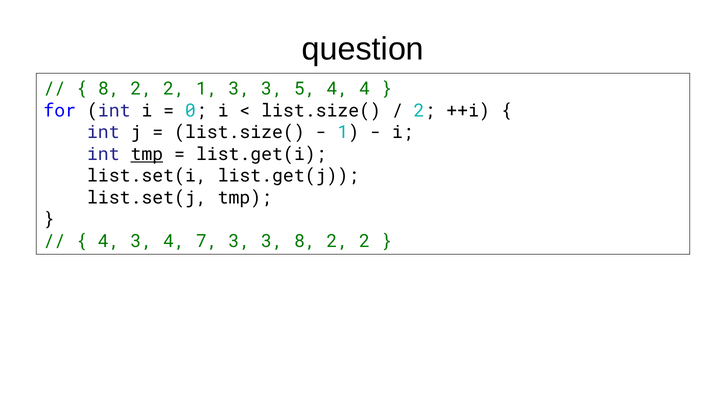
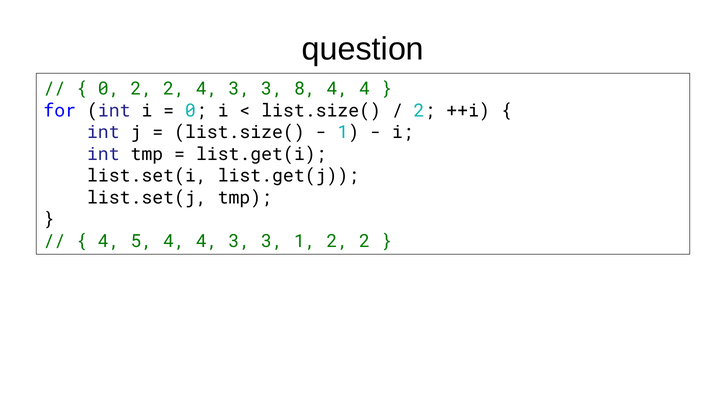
8 at (109, 89): 8 -> 0
2 1: 1 -> 4
5: 5 -> 8
tmp at (147, 154) underline: present -> none
4 3: 3 -> 5
7 at (207, 241): 7 -> 4
3 8: 8 -> 1
